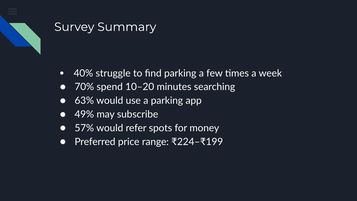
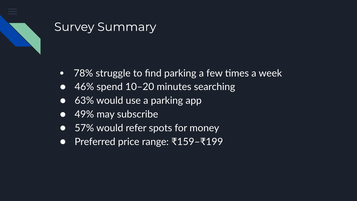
40%: 40% -> 78%
70%: 70% -> 46%
₹224–₹199: ₹224–₹199 -> ₹159–₹199
